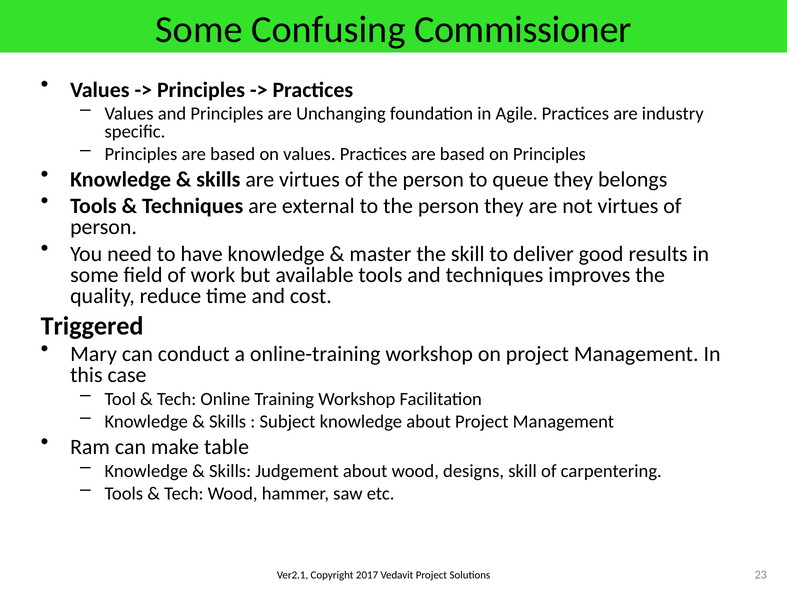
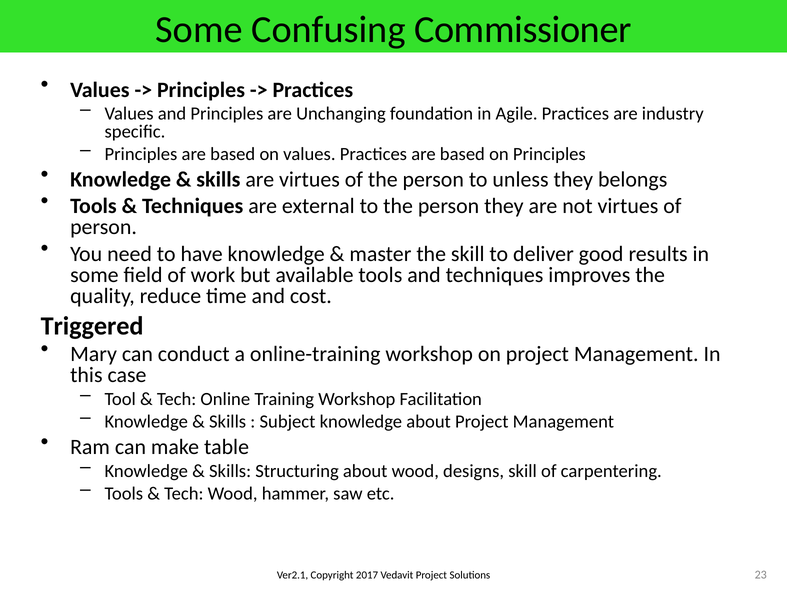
queue: queue -> unless
Judgement: Judgement -> Structuring
